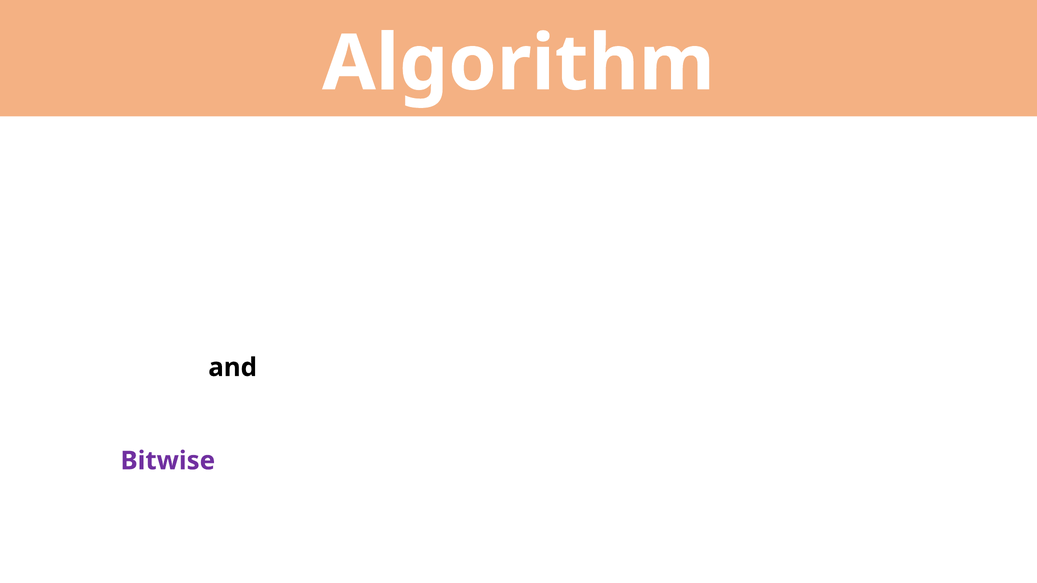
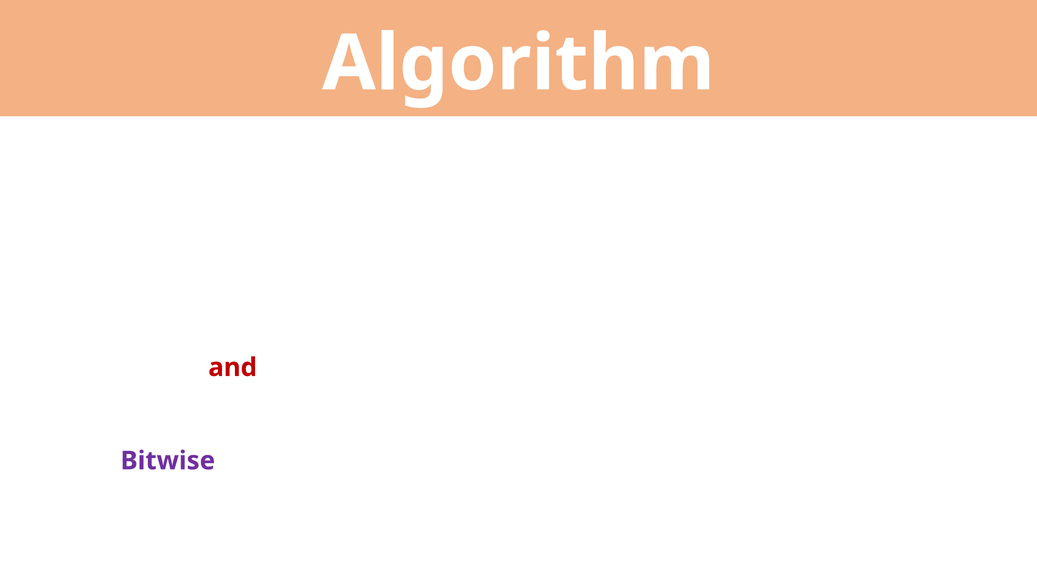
and at (233, 368) colour: black -> red
